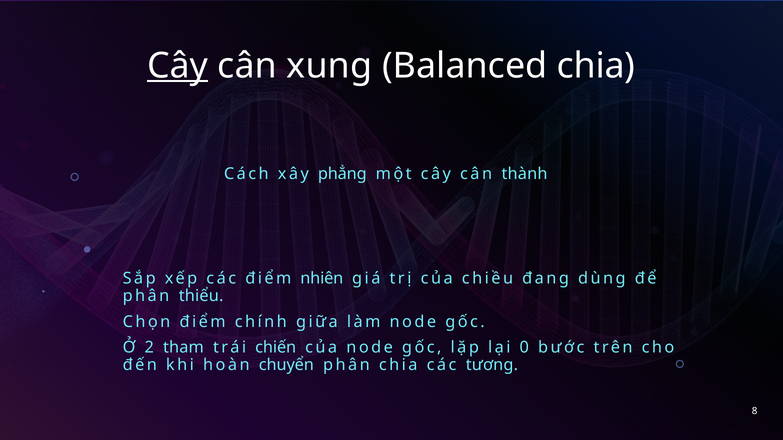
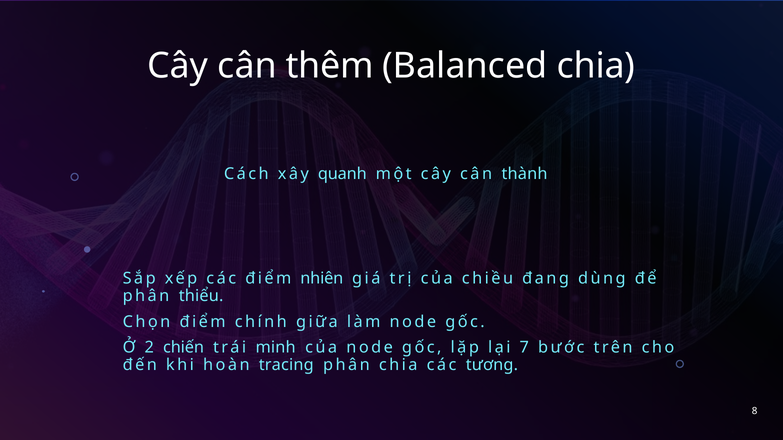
Cây at (178, 66) underline: present -> none
xung: xung -> thêm
phẳng: phẳng -> quanh
tham: tham -> chiến
chiến: chiến -> minh
0: 0 -> 7
chuyển: chuyển -> tracing
